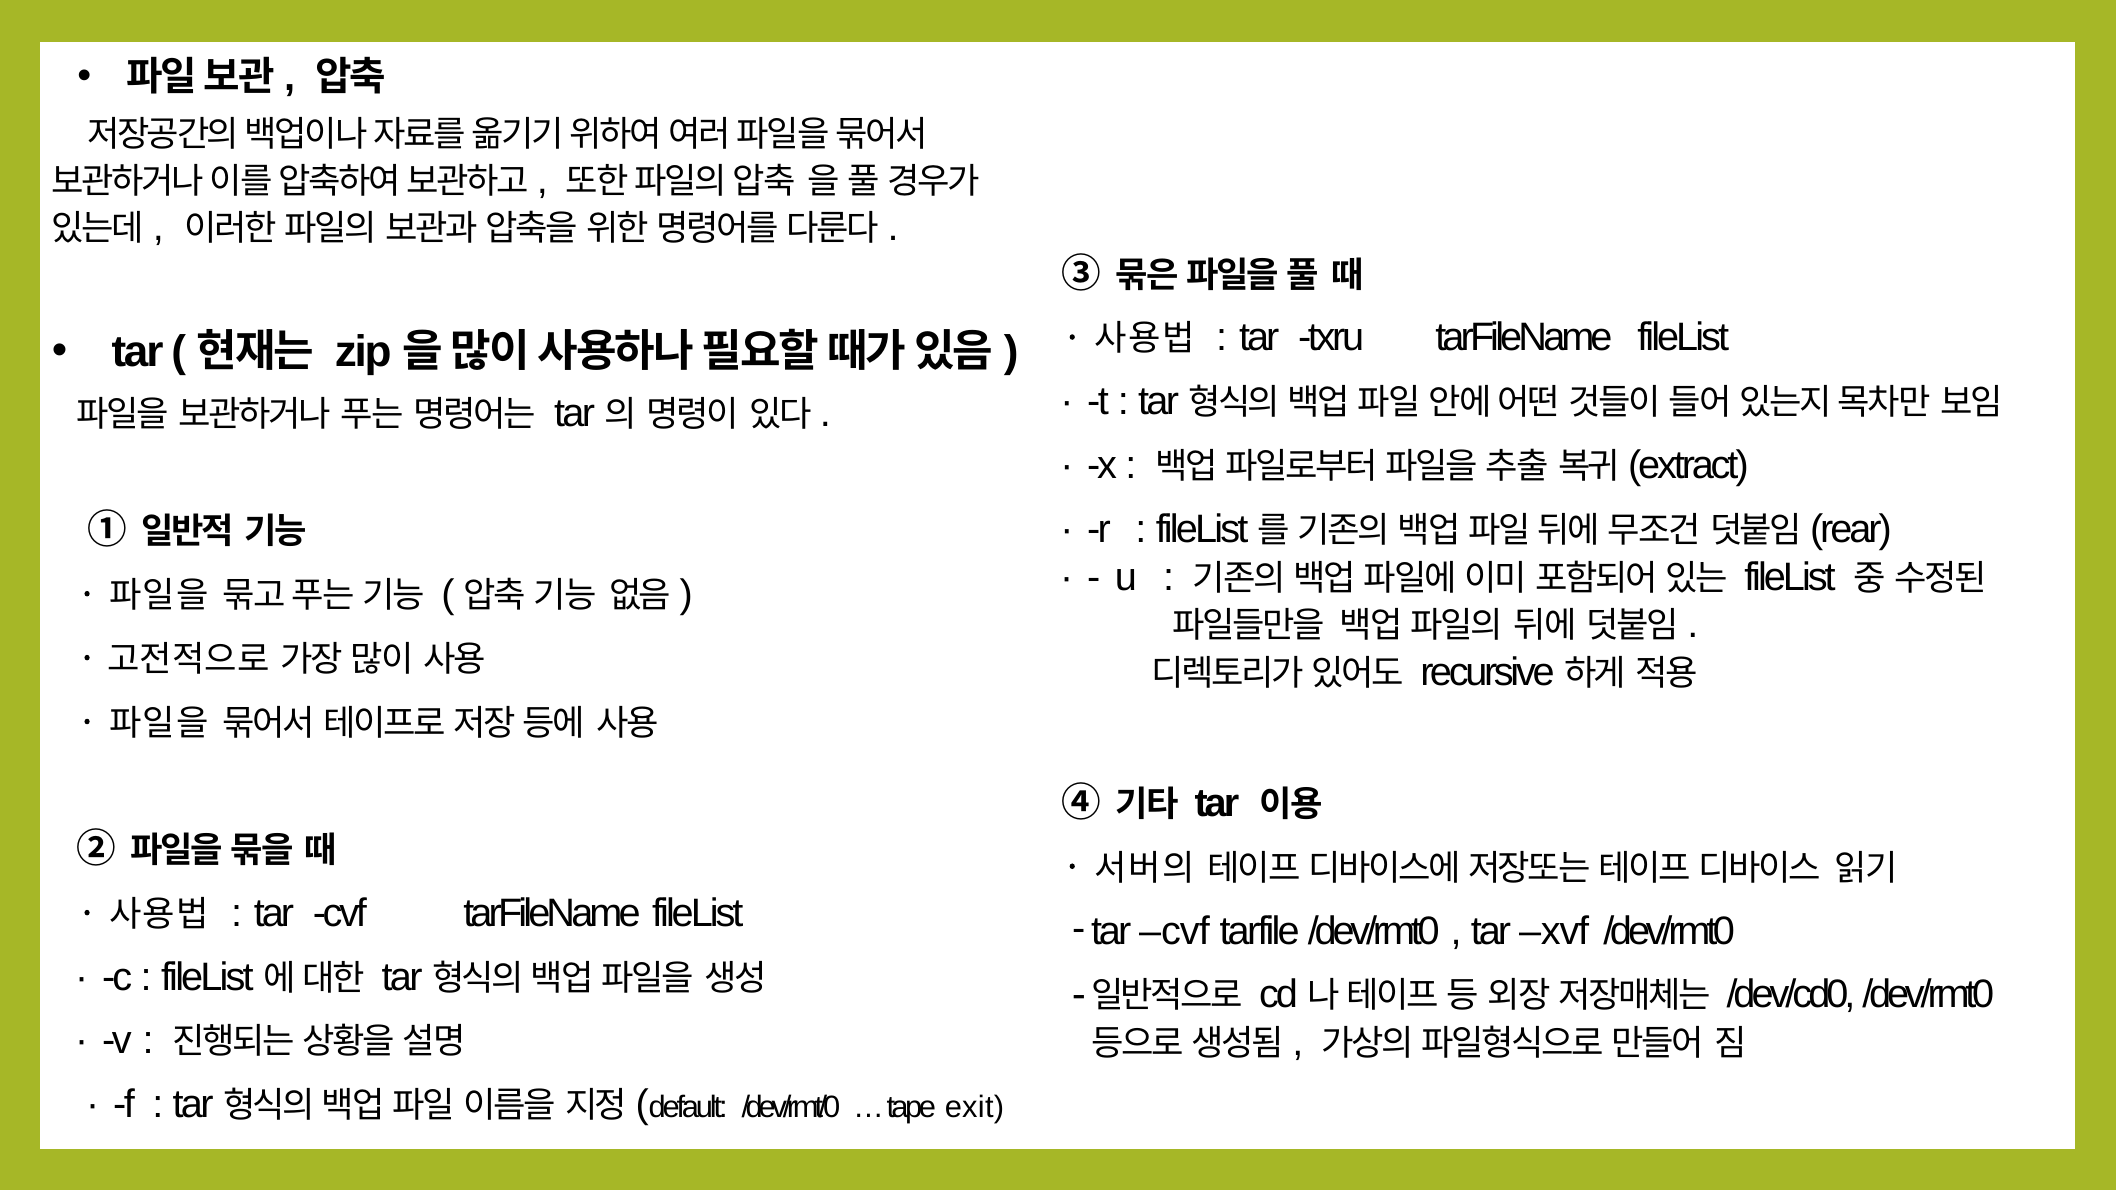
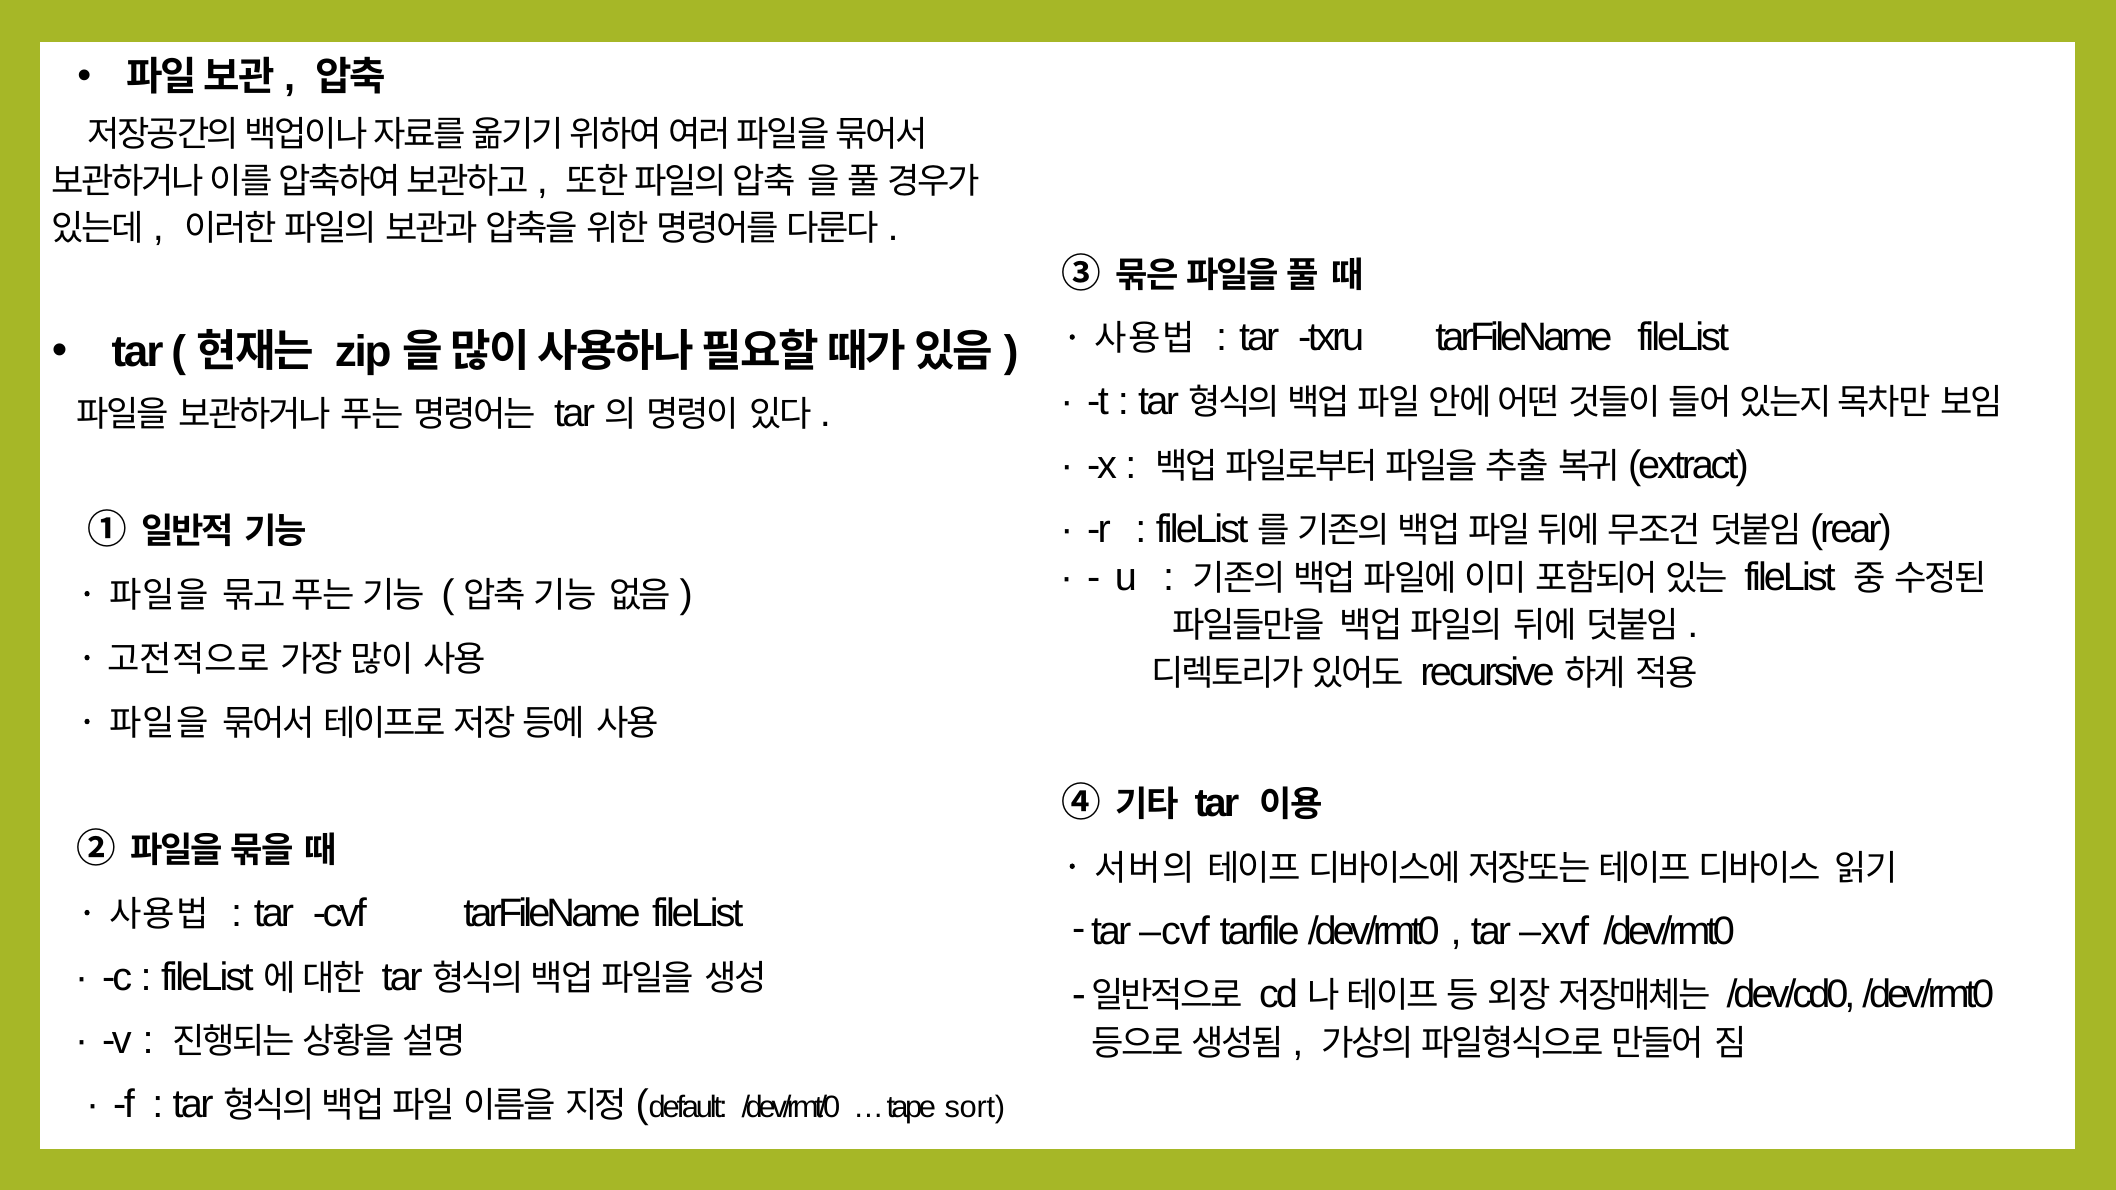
exit: exit -> sort
